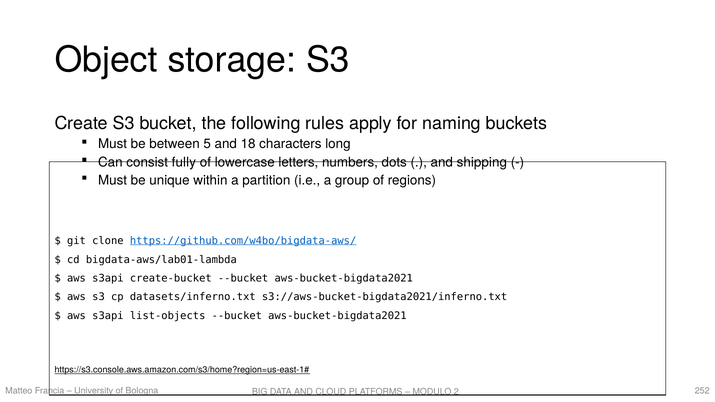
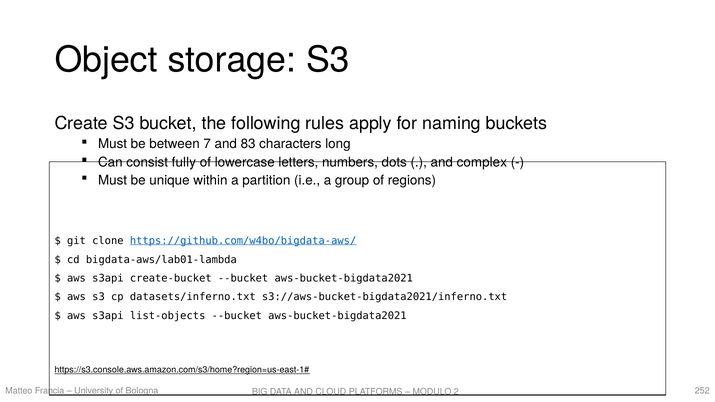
5: 5 -> 7
18: 18 -> 83
shipping: shipping -> complex
